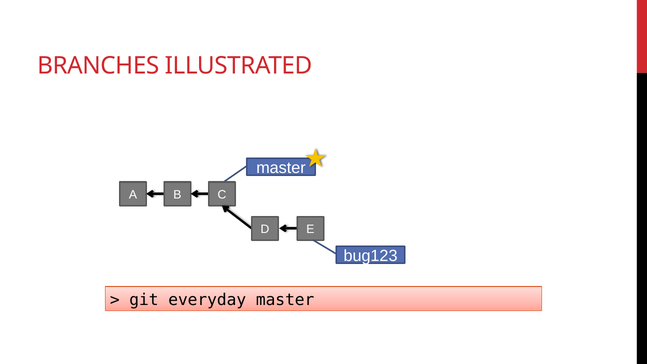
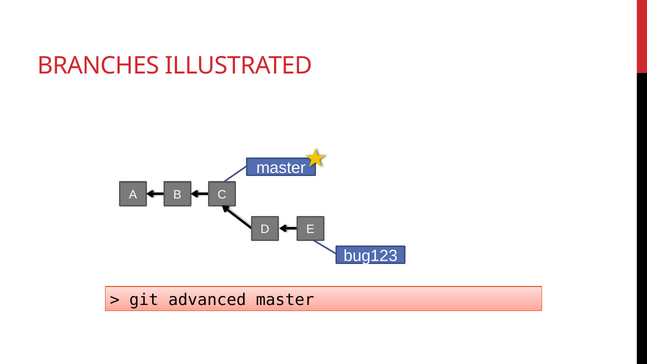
everyday: everyday -> advanced
